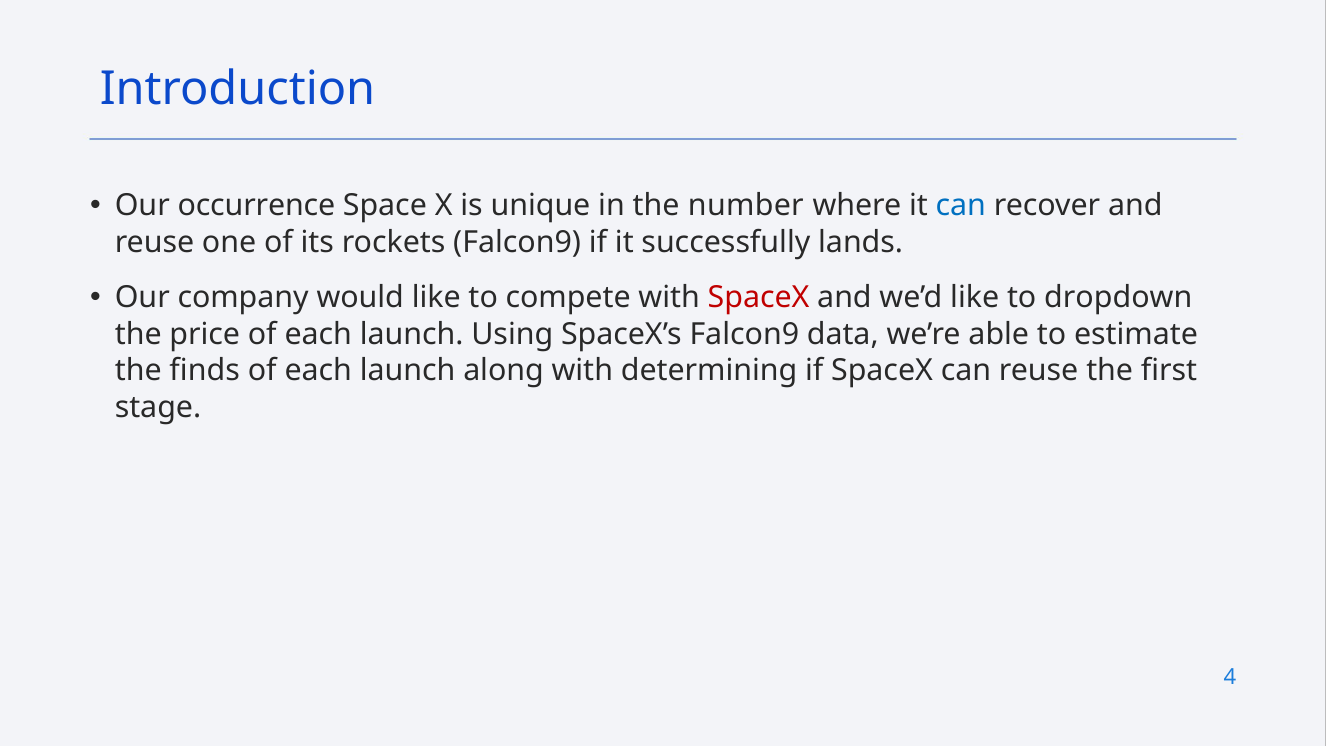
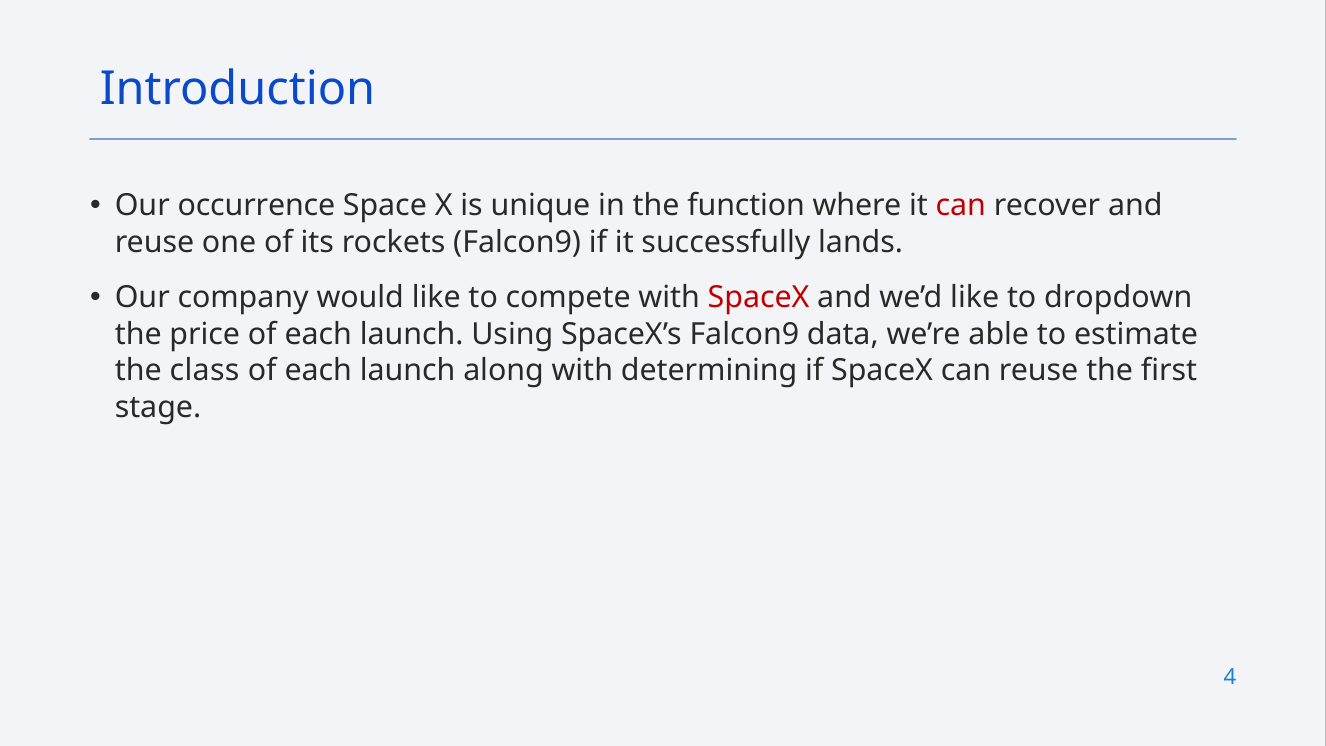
number: number -> function
can at (961, 206) colour: blue -> red
finds: finds -> class
